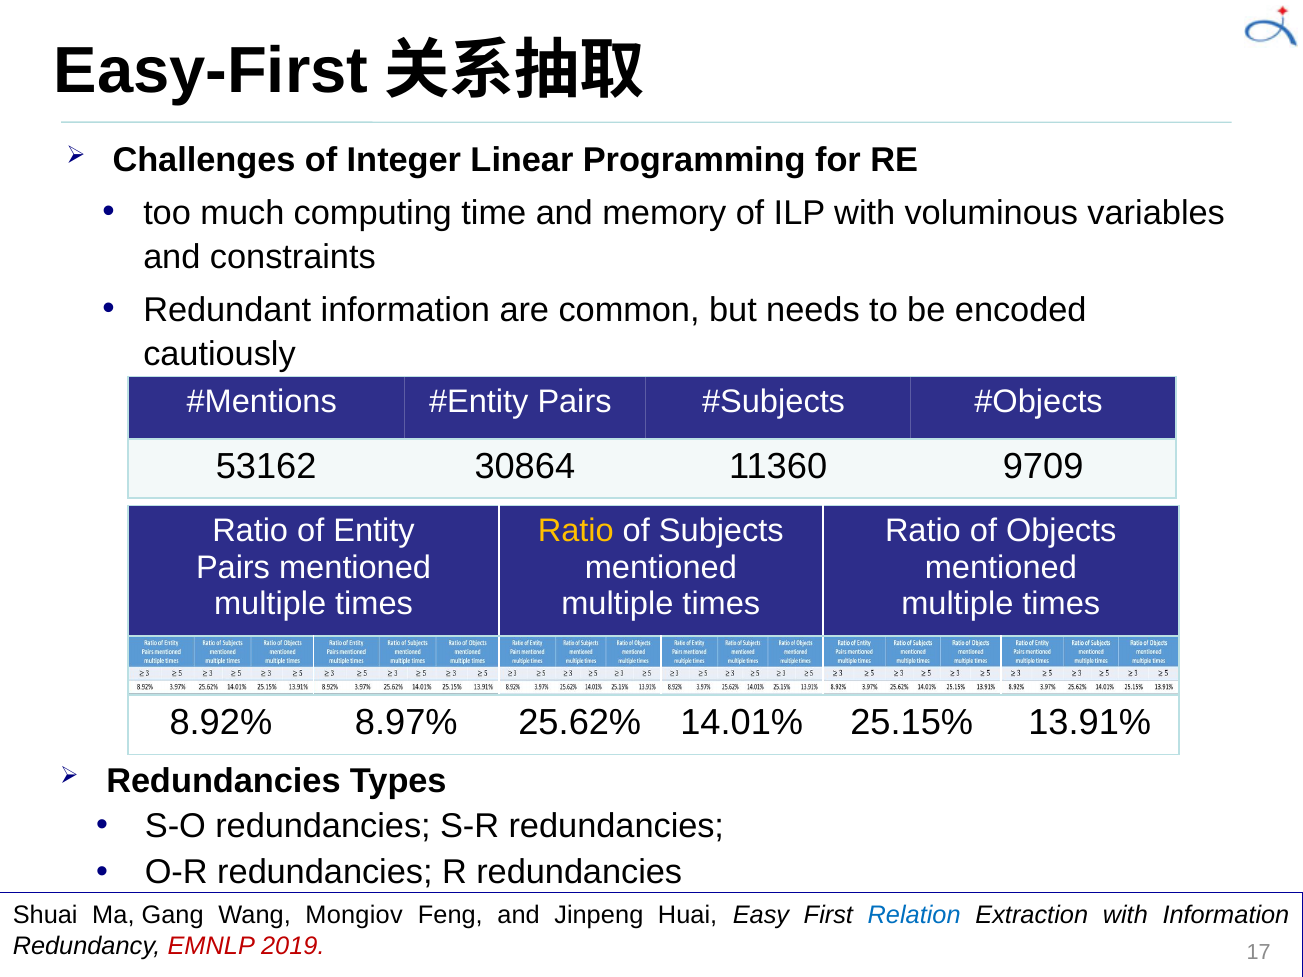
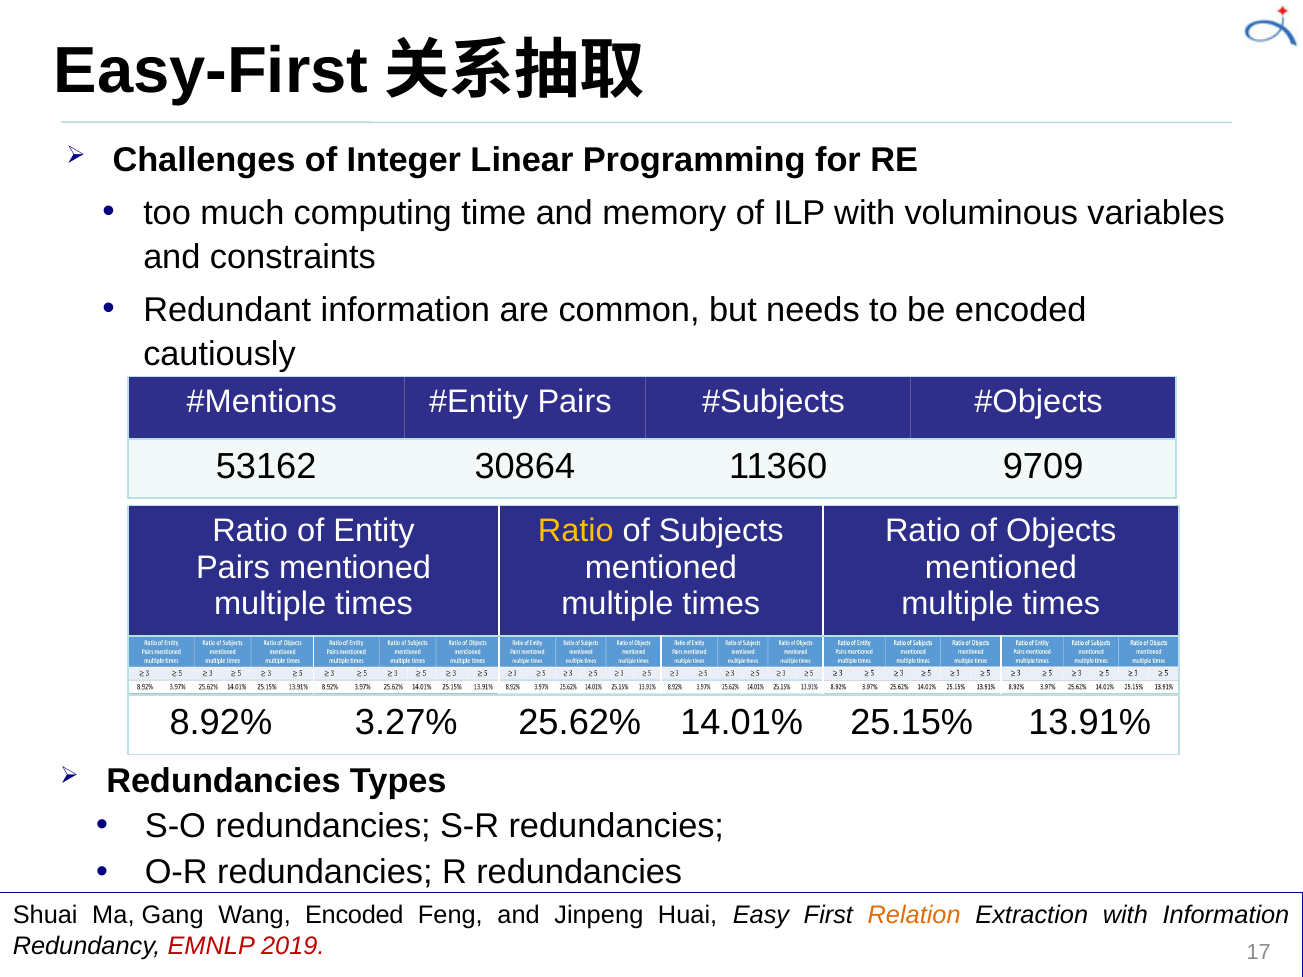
8.97%: 8.97% -> 3.27%
Wang Mongiov: Mongiov -> Encoded
Relation colour: blue -> orange
